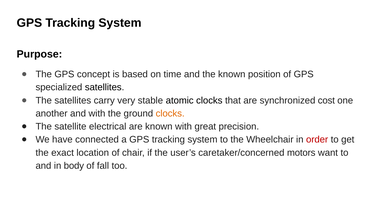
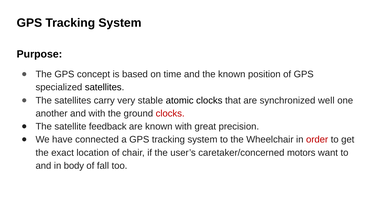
cost: cost -> well
clocks at (170, 113) colour: orange -> red
electrical: electrical -> feedback
